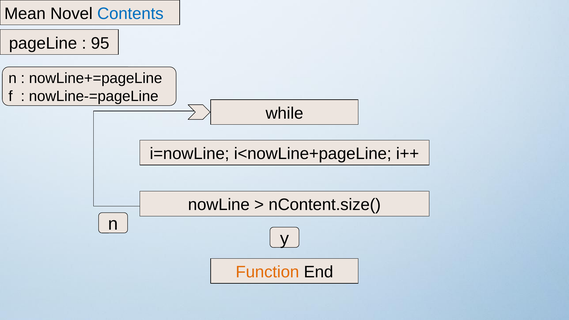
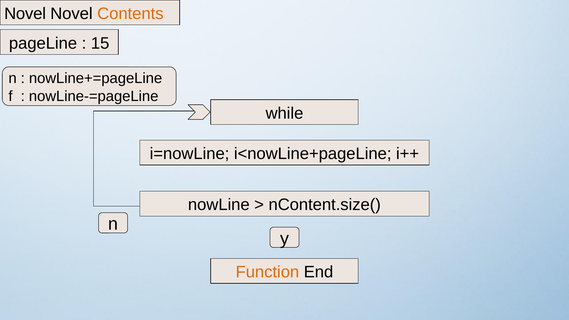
Mean at (25, 14): Mean -> Novel
Contents colour: blue -> orange
95: 95 -> 15
